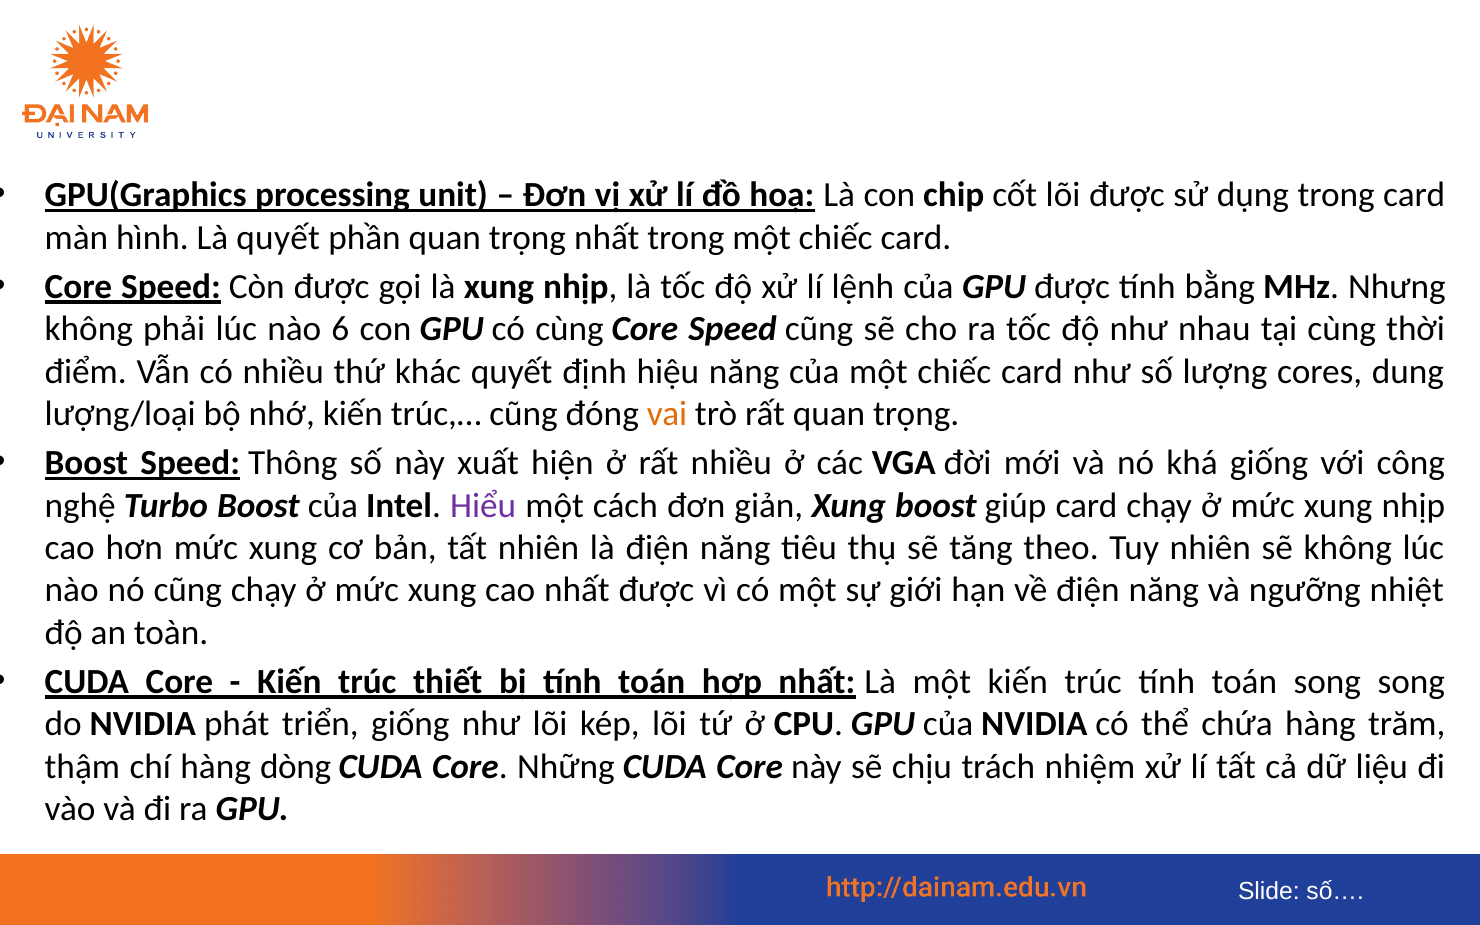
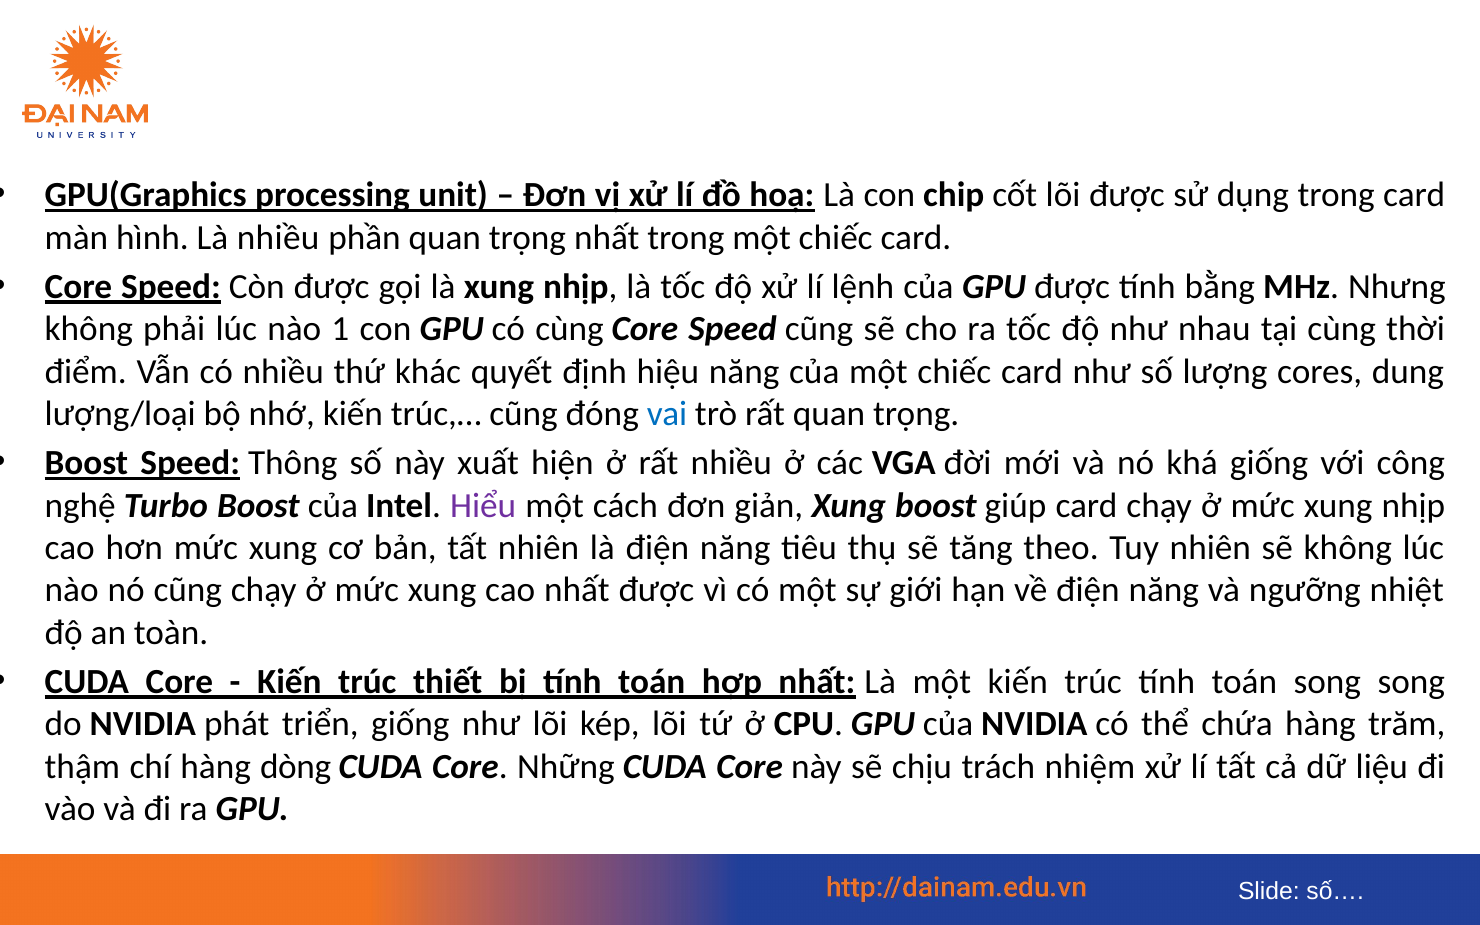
Là quyết: quyết -> nhiều
6: 6 -> 1
vai colour: orange -> blue
